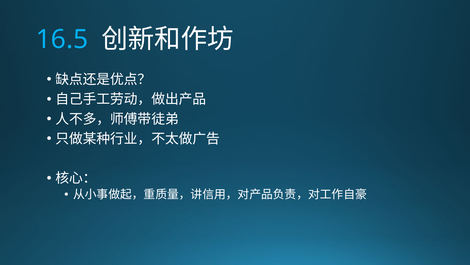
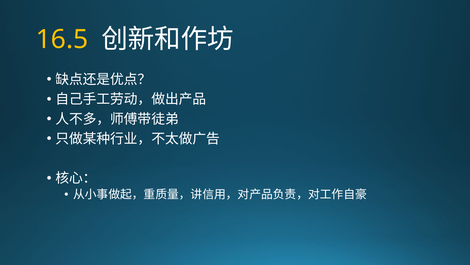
16.5 colour: light blue -> yellow
